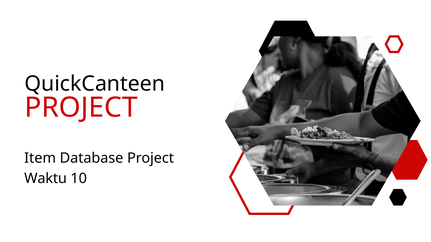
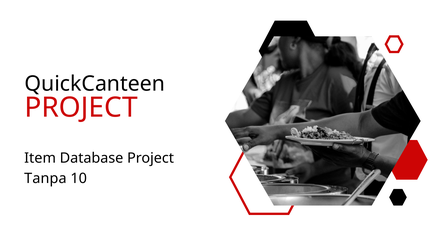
Waktu: Waktu -> Tanpa
